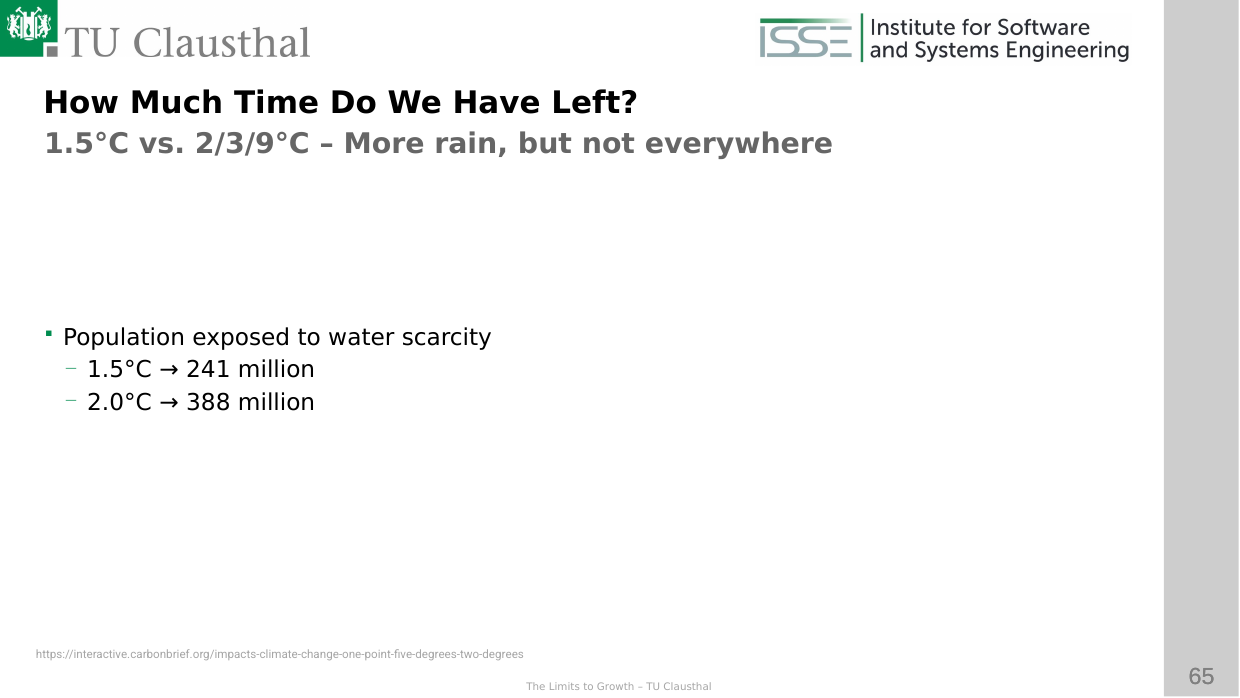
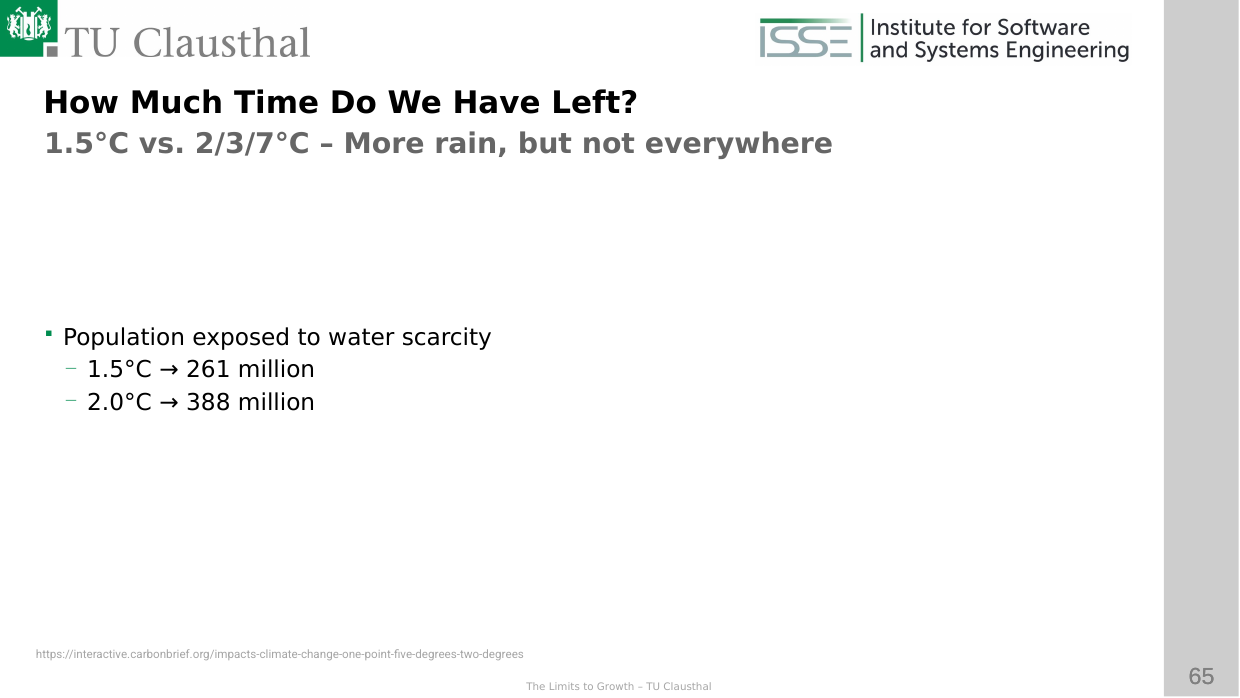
2/3/9°C: 2/3/9°C -> 2/3/7°C
241: 241 -> 261
